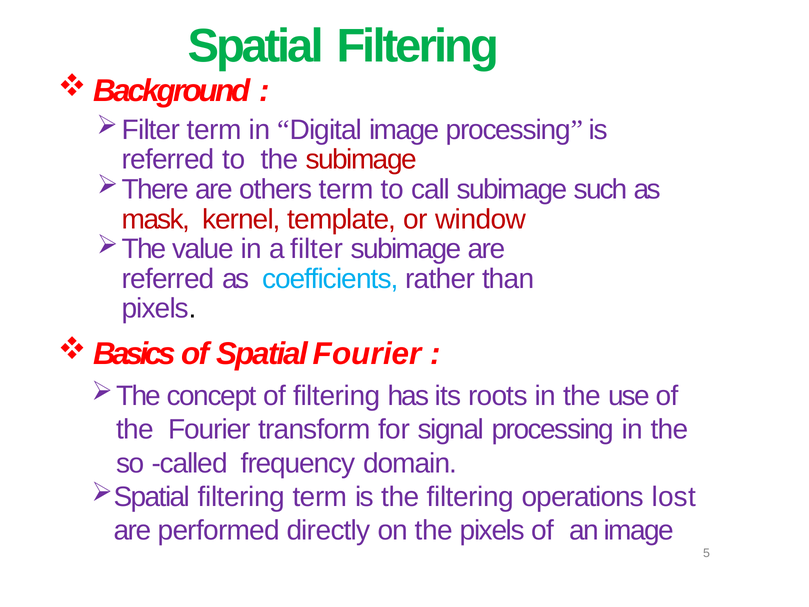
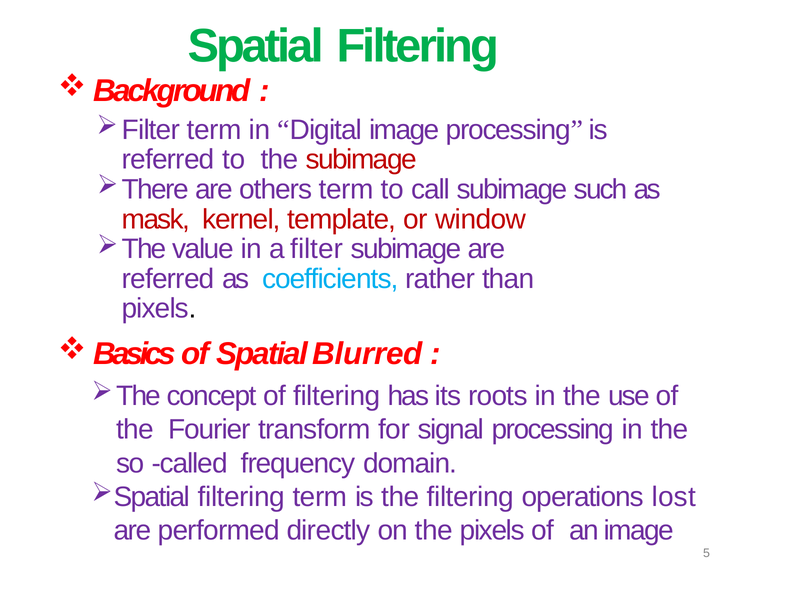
Spatial Fourier: Fourier -> Blurred
